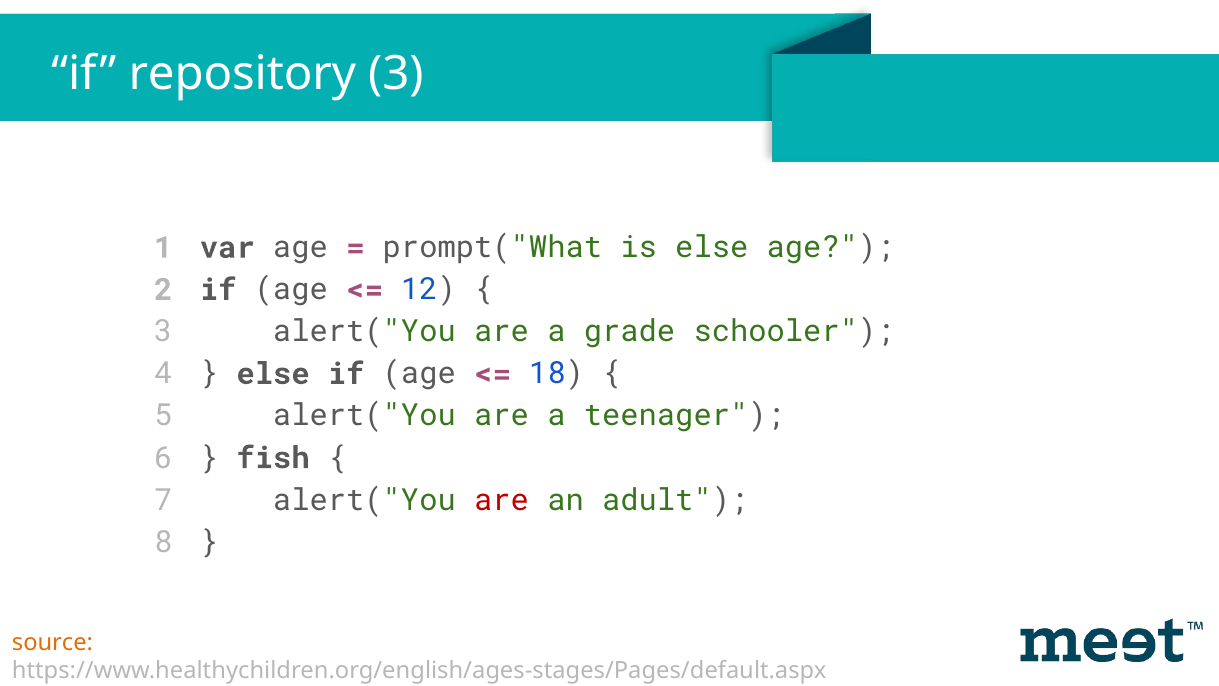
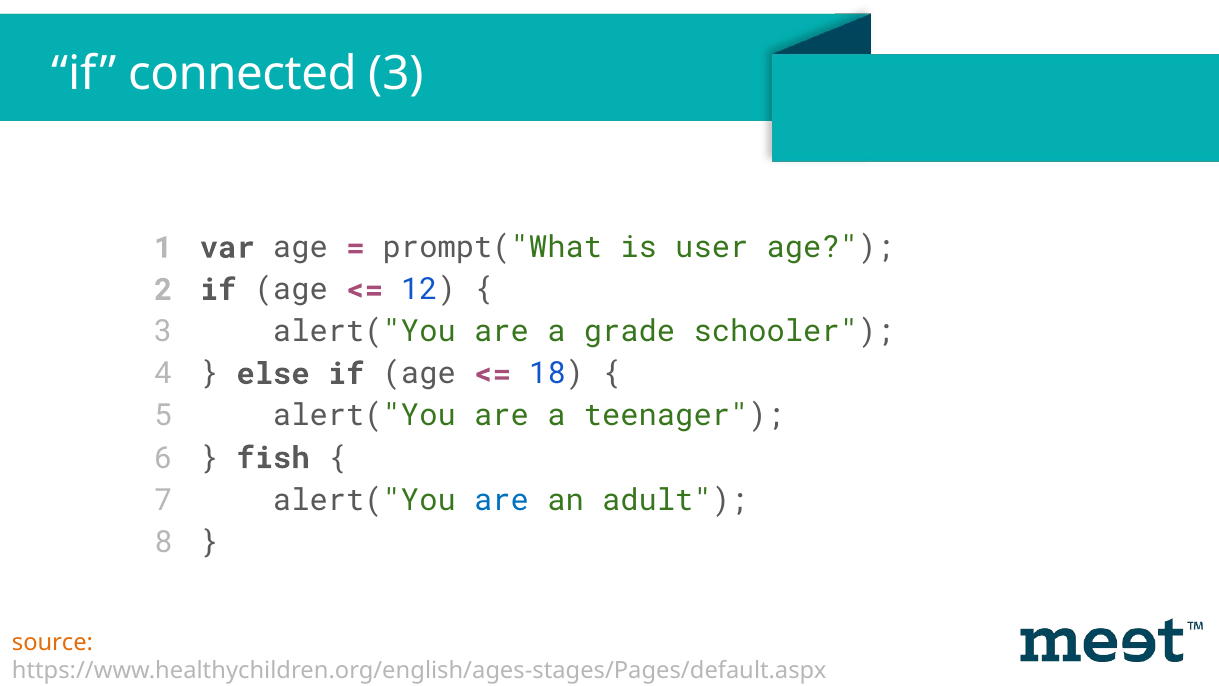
repository: repository -> connected
is else: else -> user
are at (502, 500) colour: red -> blue
